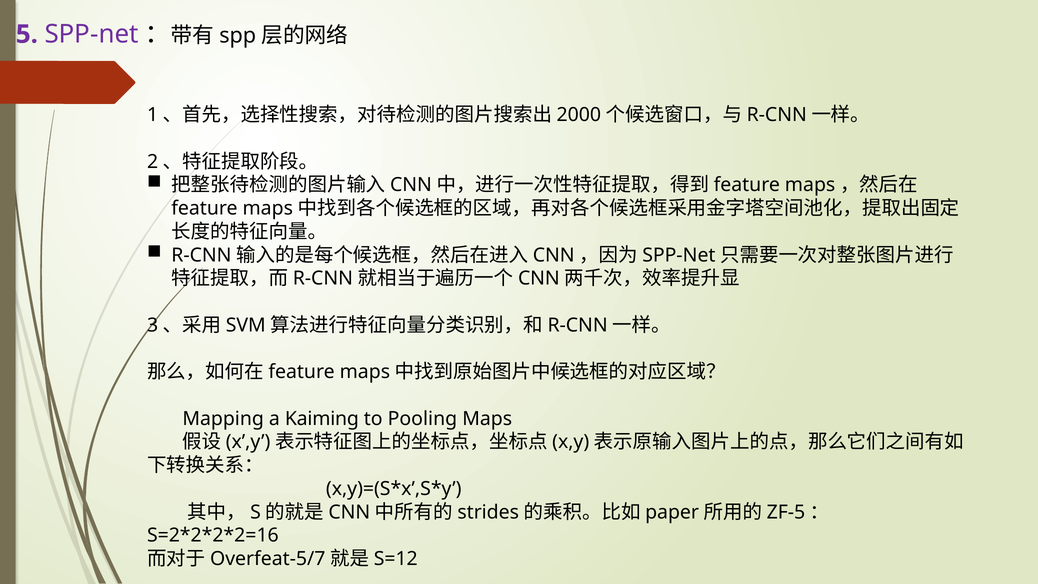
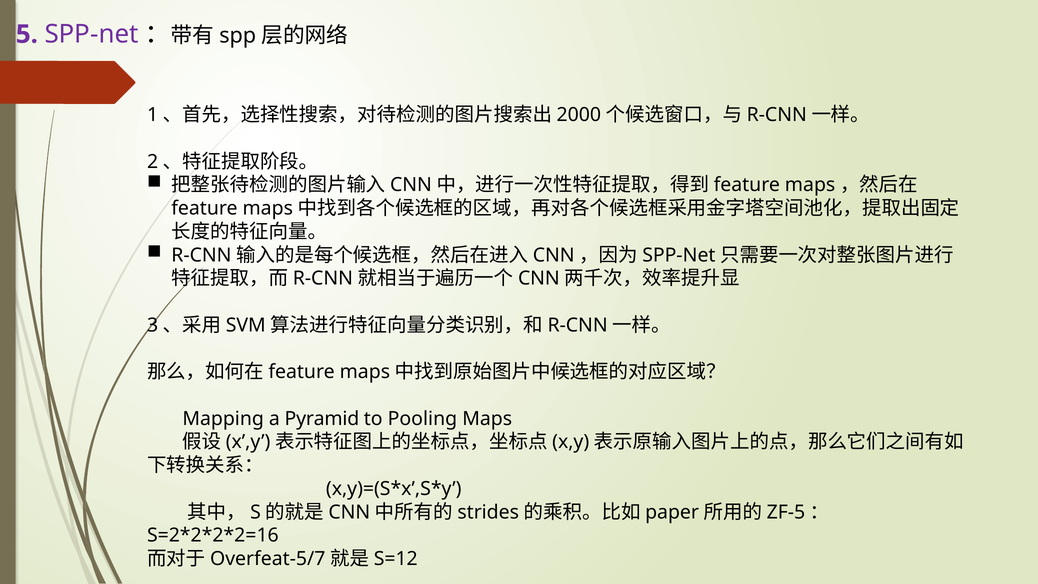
Kaiming: Kaiming -> Pyramid
